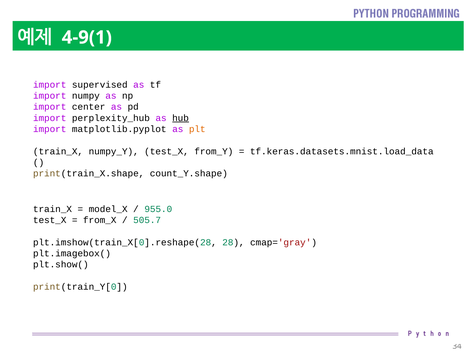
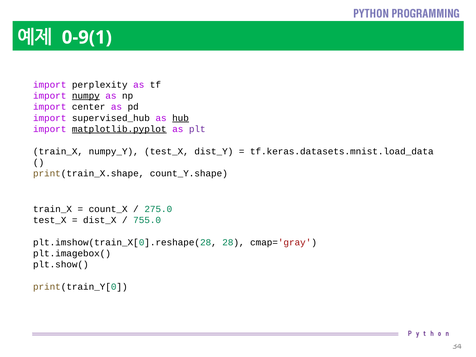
4-9(1: 4-9(1 -> 0-9(1
supervised: supervised -> perplexity
numpy underline: none -> present
perplexity_hub: perplexity_hub -> supervised_hub
matplotlib.pyplot underline: none -> present
plt colour: orange -> purple
from_Y: from_Y -> dist_Y
model_X: model_X -> count_X
955.0: 955.0 -> 275.0
from_X: from_X -> dist_X
505.7: 505.7 -> 755.0
